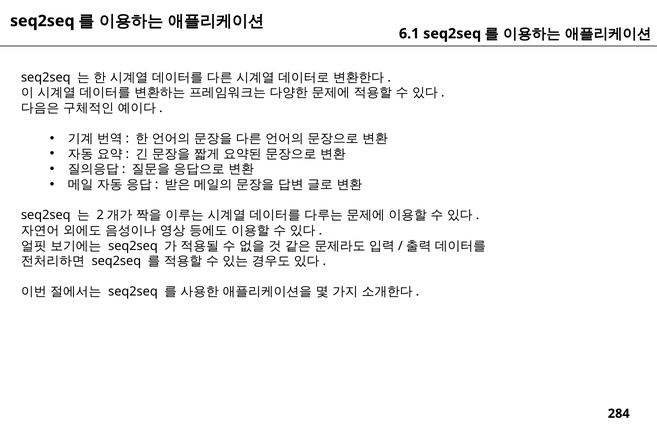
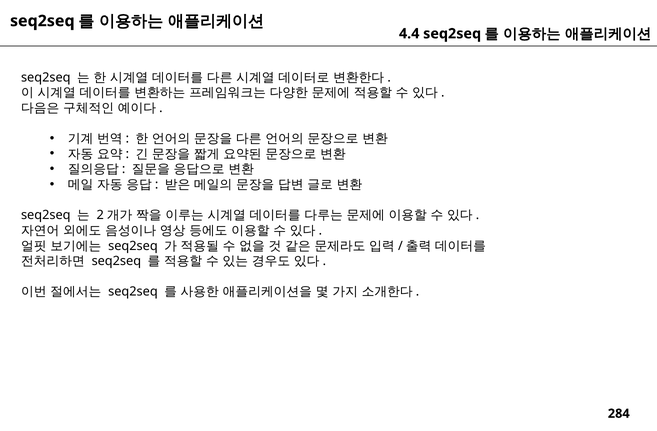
6.1: 6.1 -> 4.4
